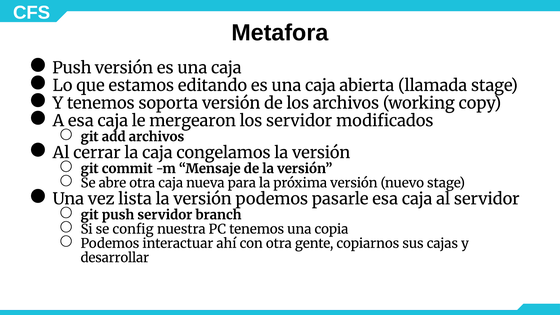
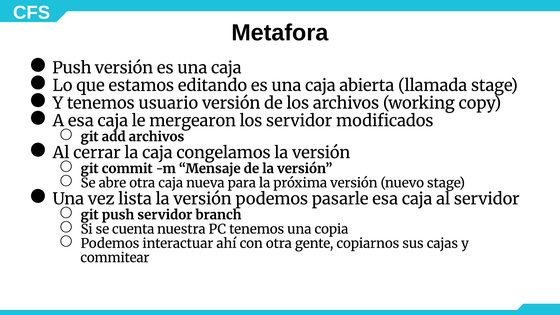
soporta: soporta -> usuario
config: config -> cuenta
desarrollar: desarrollar -> commitear
